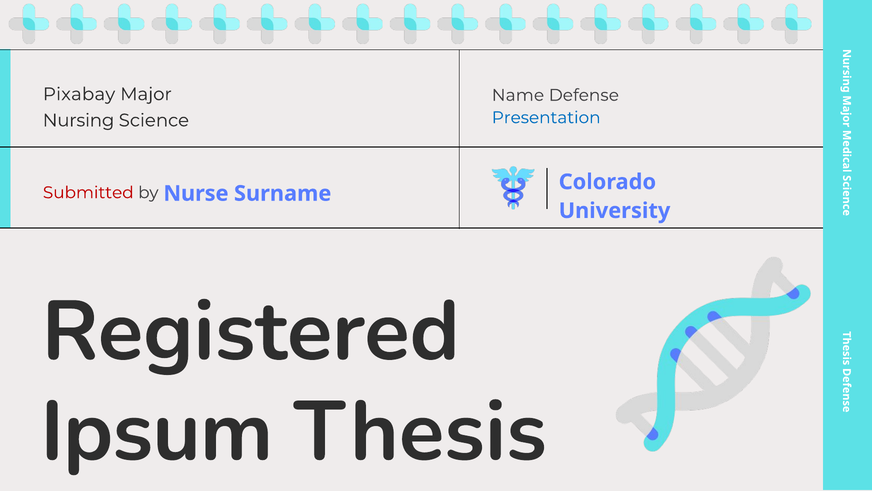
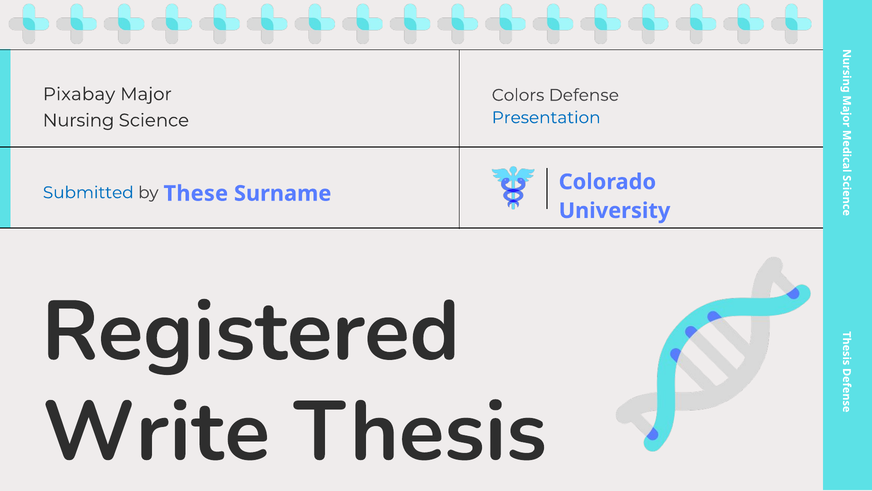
Name: Name -> Colors
Submitted colour: red -> blue
Nurse: Nurse -> These
Ipsum: Ipsum -> Write
